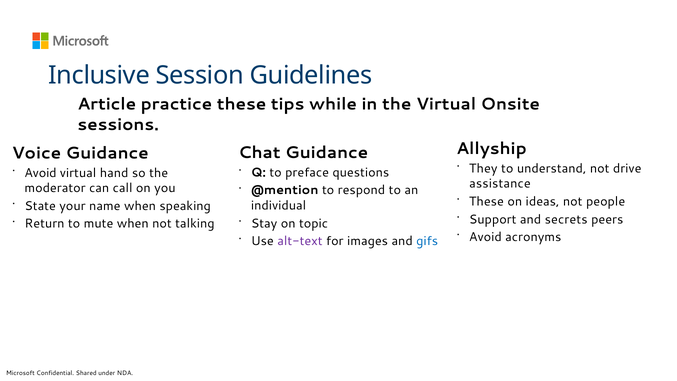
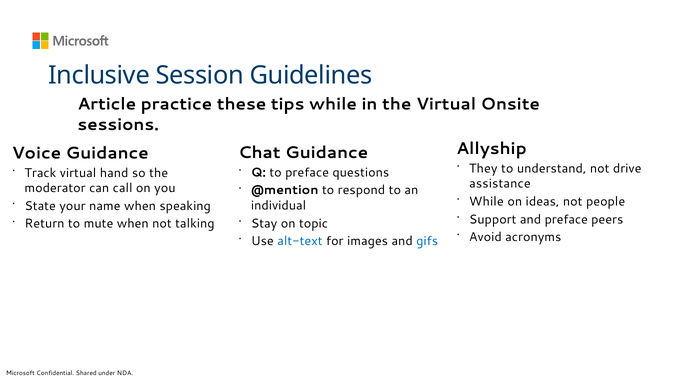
Avoid at (40, 173): Avoid -> Track
These at (486, 201): These -> While
and secrets: secrets -> preface
alt-text colour: purple -> blue
